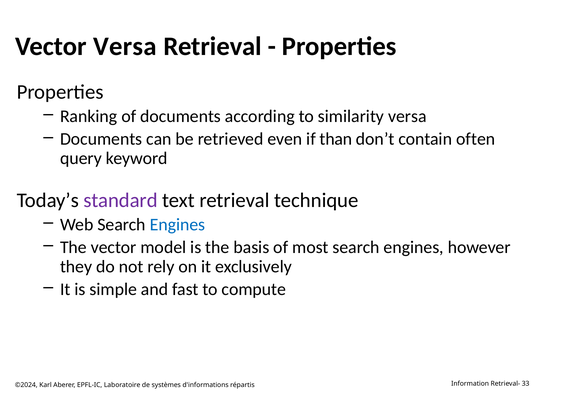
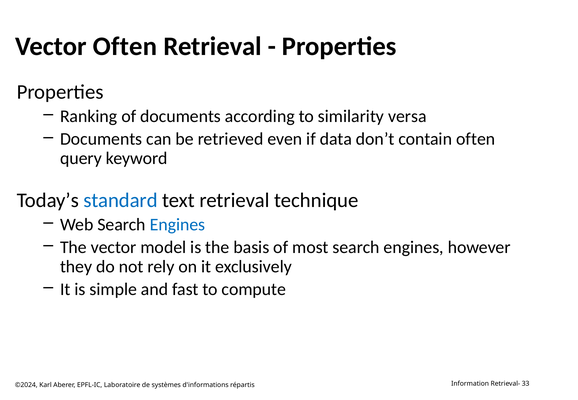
Vector Versa: Versa -> Often
than: than -> data
standard colour: purple -> blue
